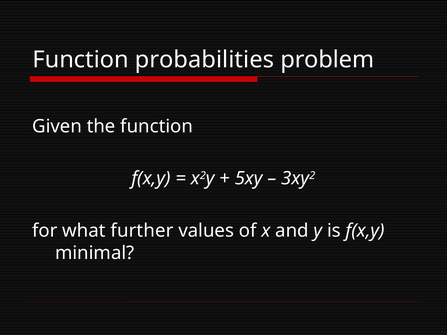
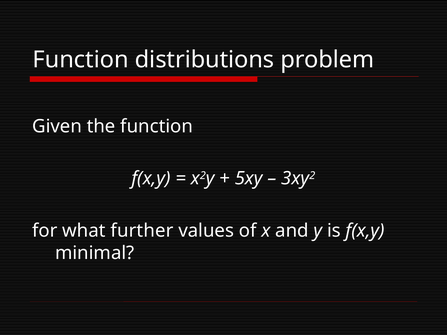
probabilities: probabilities -> distributions
